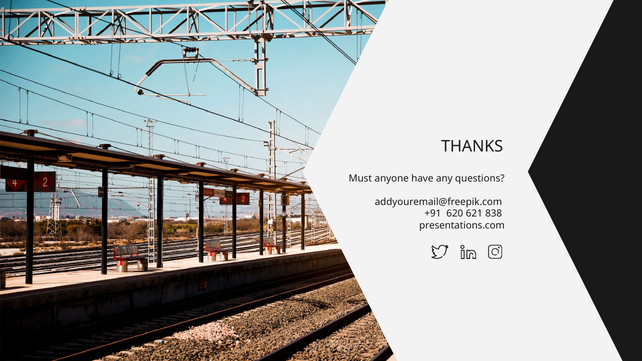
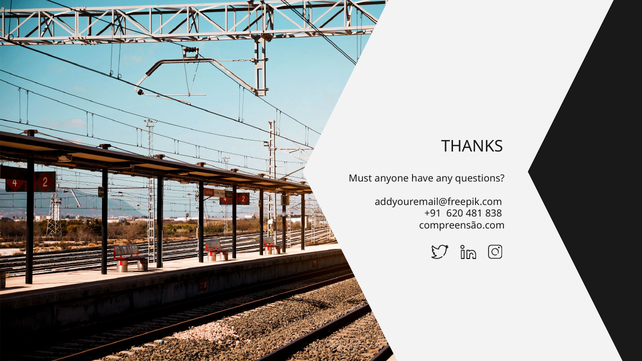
621: 621 -> 481
presentations.com: presentations.com -> compreensão.com
